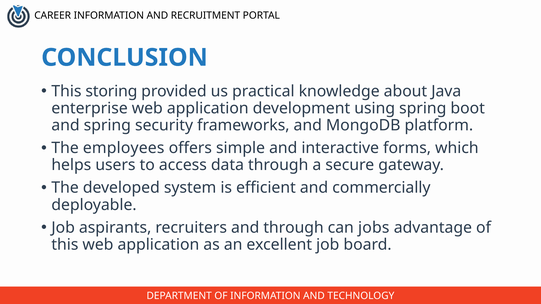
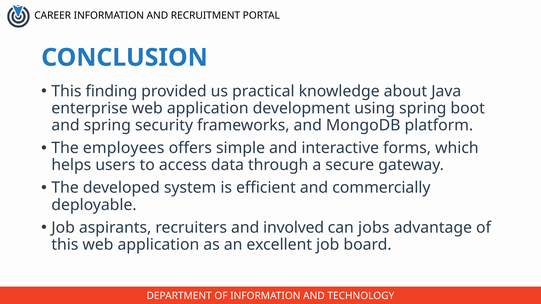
storing: storing -> finding
and through: through -> involved
